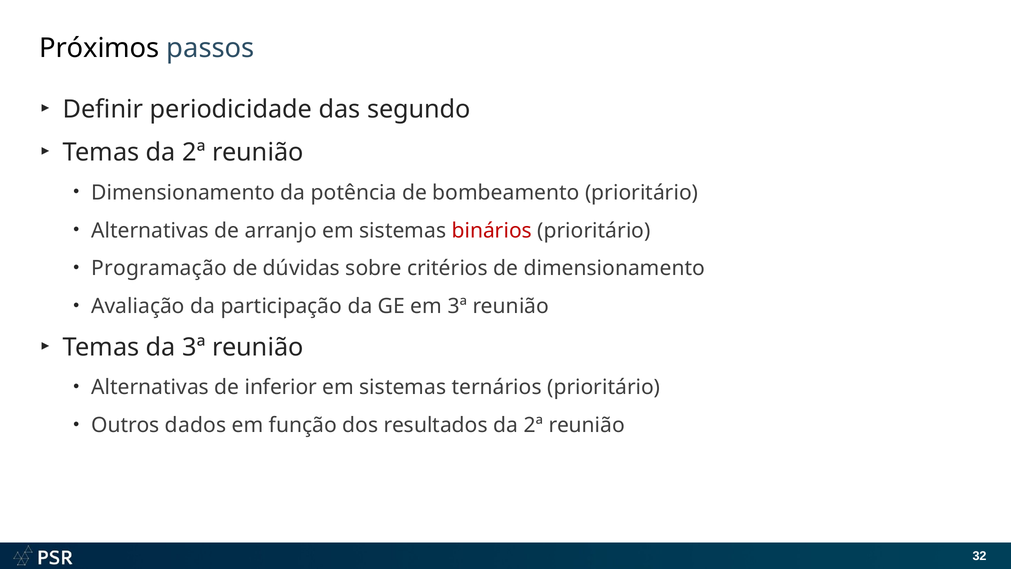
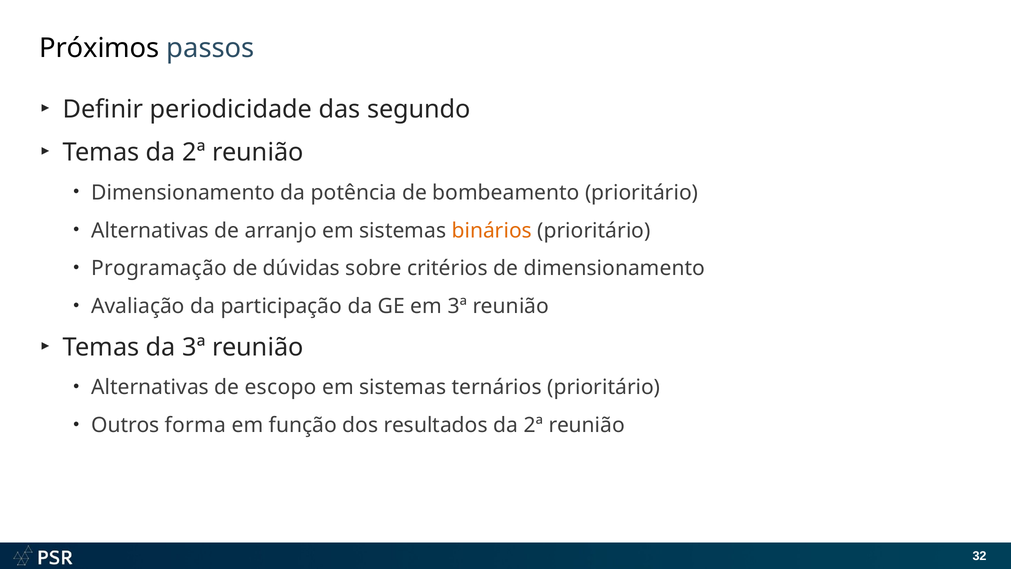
binários colour: red -> orange
inferior: inferior -> escopo
dados: dados -> forma
